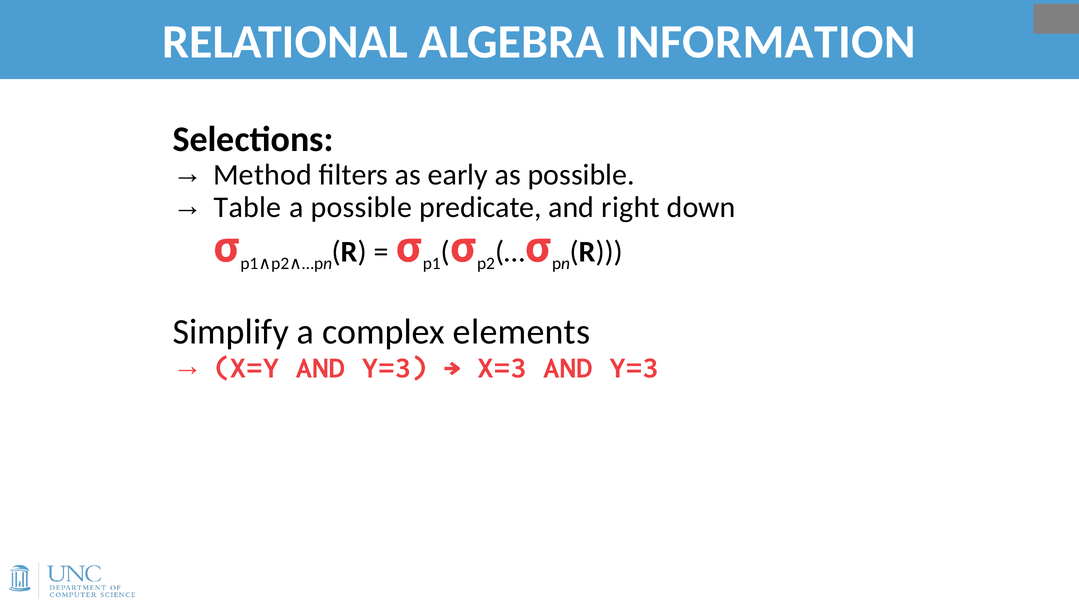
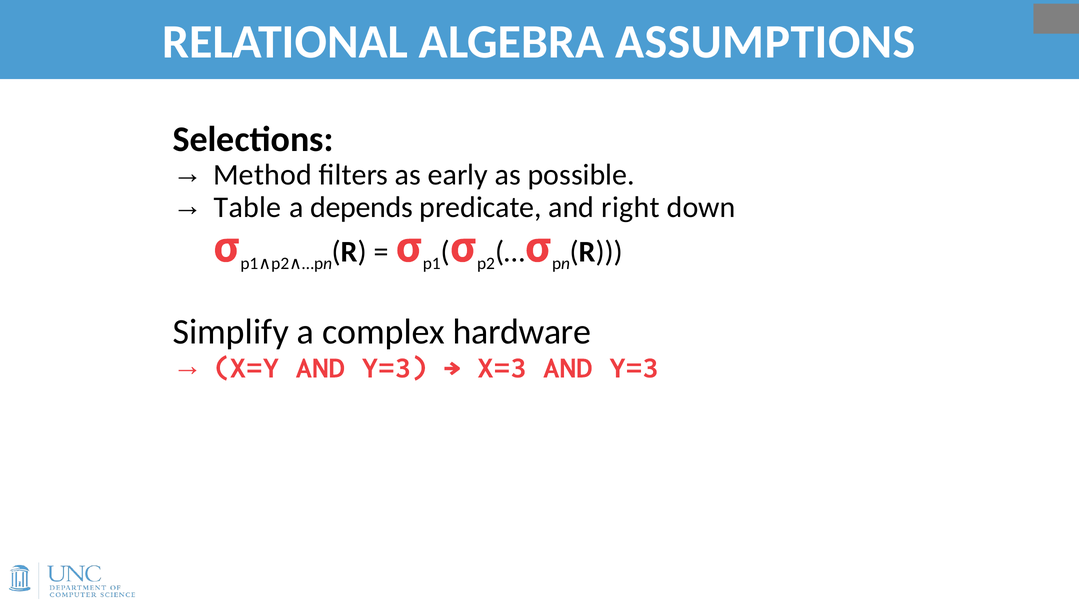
INFORMATION: INFORMATION -> ASSUMPTIONS
a possible: possible -> depends
elements: elements -> hardware
